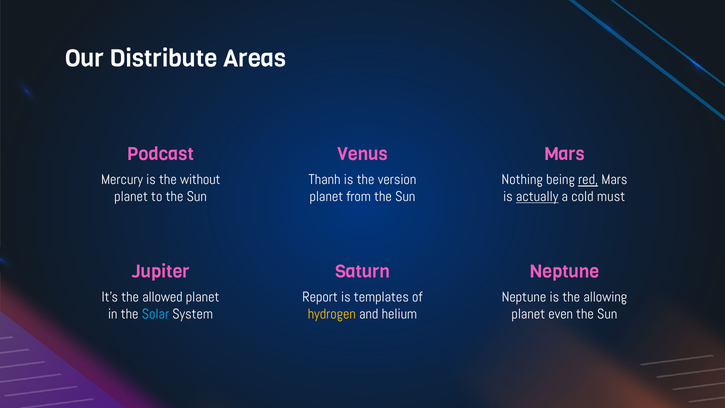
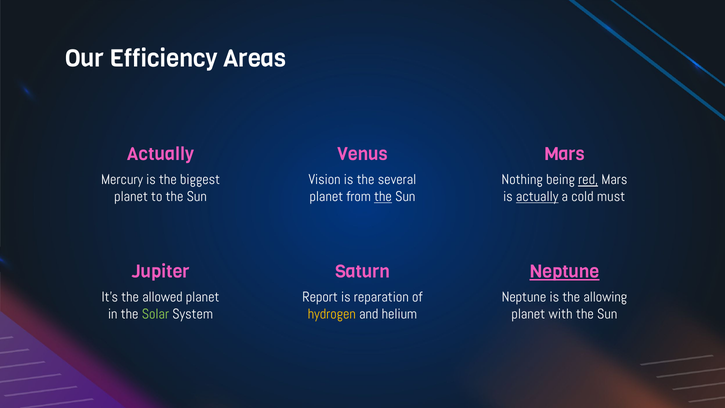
Distribute: Distribute -> Efficiency
Podcast at (160, 154): Podcast -> Actually
without: without -> biggest
Thanh: Thanh -> Vision
version: version -> several
the at (383, 197) underline: none -> present
Neptune at (564, 272) underline: none -> present
templates: templates -> reparation
Solar colour: light blue -> light green
even: even -> with
